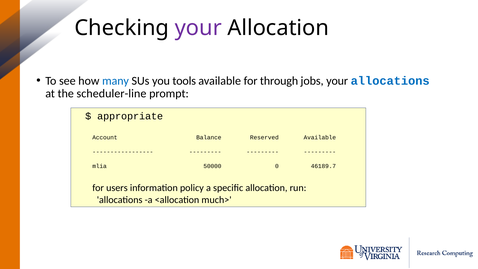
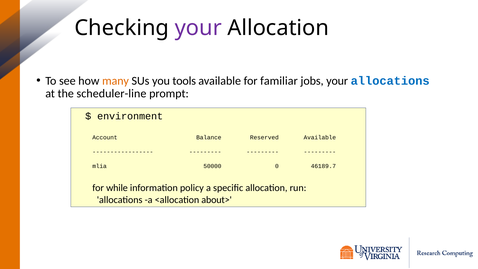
many colour: blue -> orange
through: through -> familiar
appropriate: appropriate -> environment
users: users -> while
much>: much> -> about>
